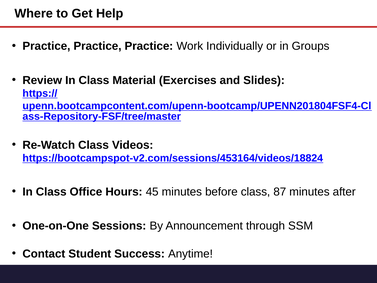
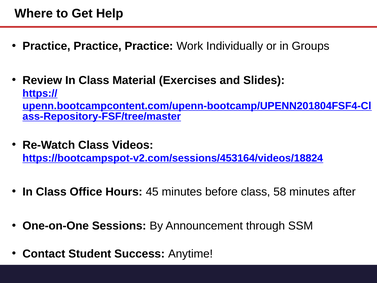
87: 87 -> 58
